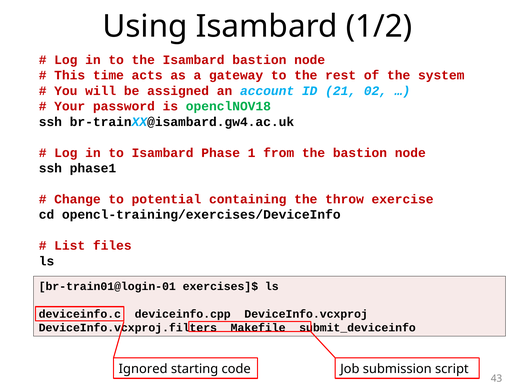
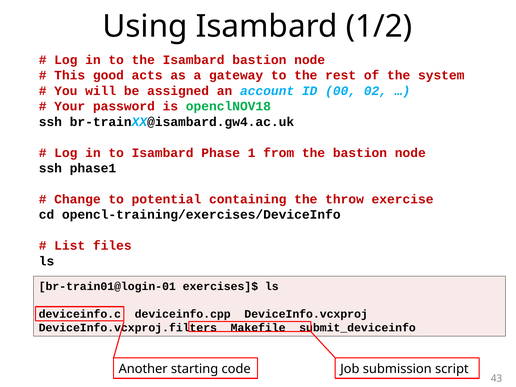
time: time -> good
21: 21 -> 00
Ignored: Ignored -> Another
